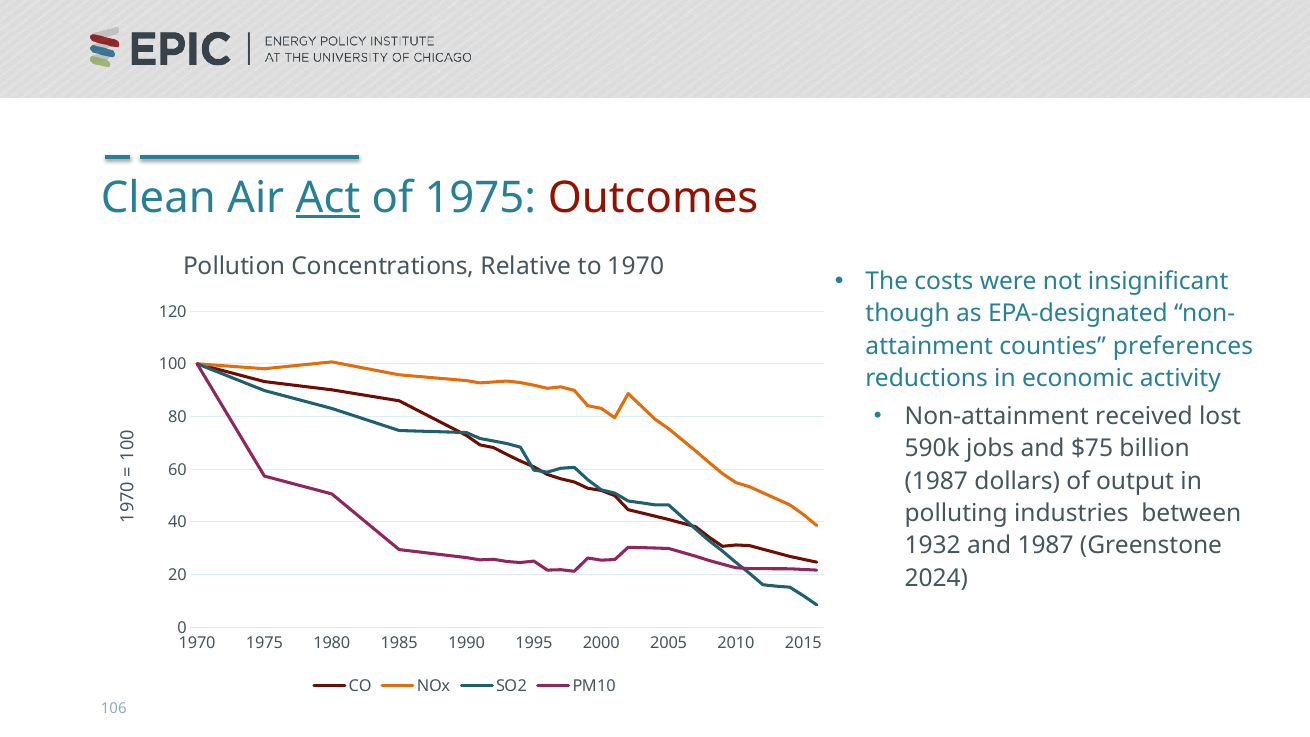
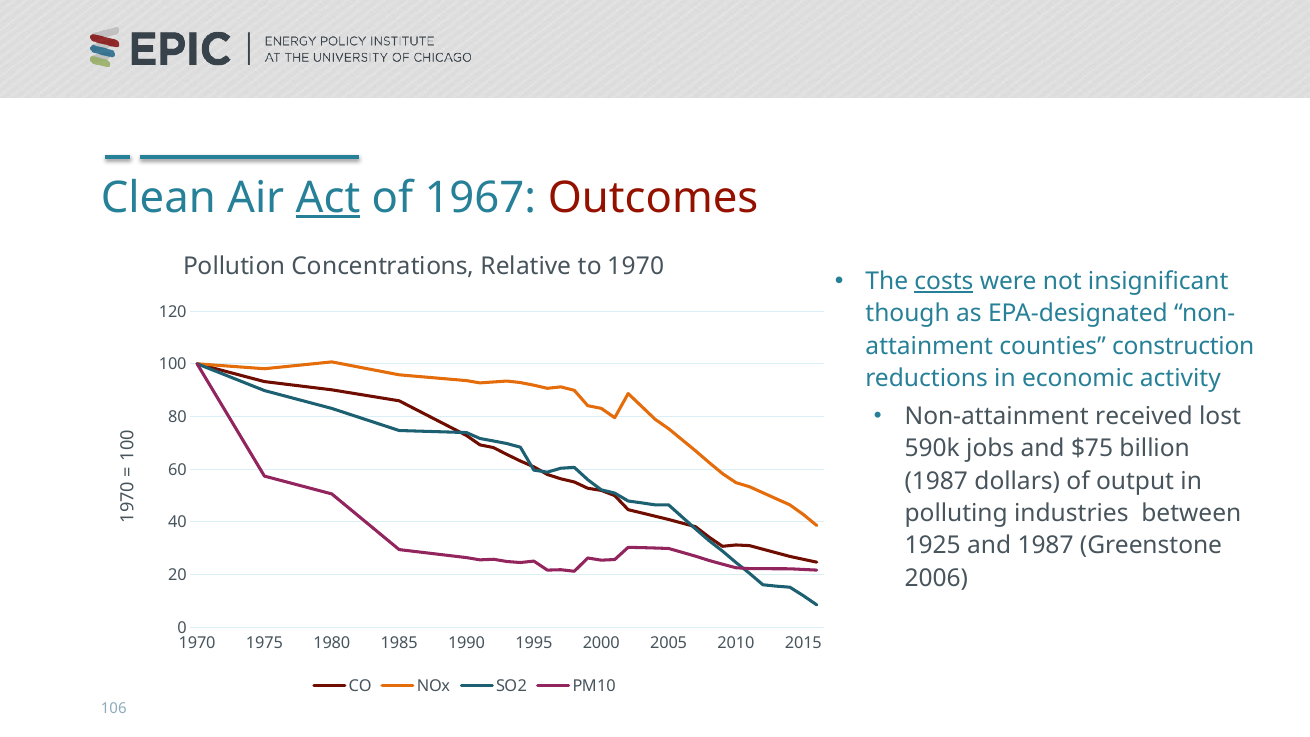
of 1975: 1975 -> 1967
costs underline: none -> present
preferences: preferences -> construction
1932: 1932 -> 1925
2024: 2024 -> 2006
